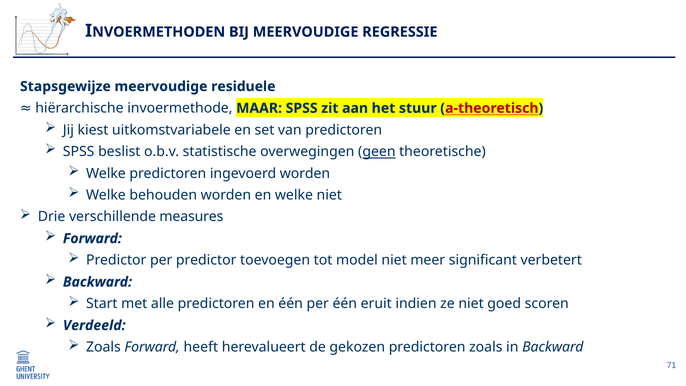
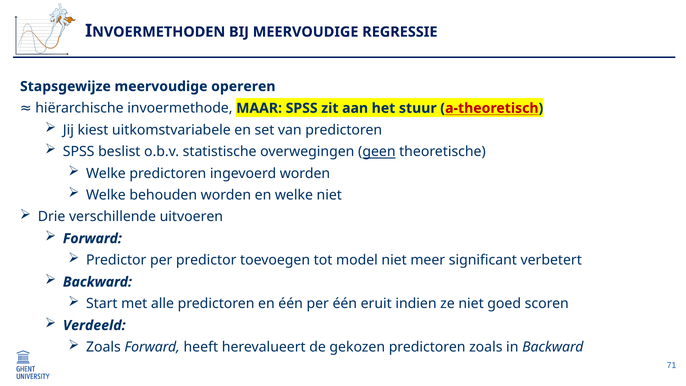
residuele: residuele -> opereren
measures: measures -> uitvoeren
